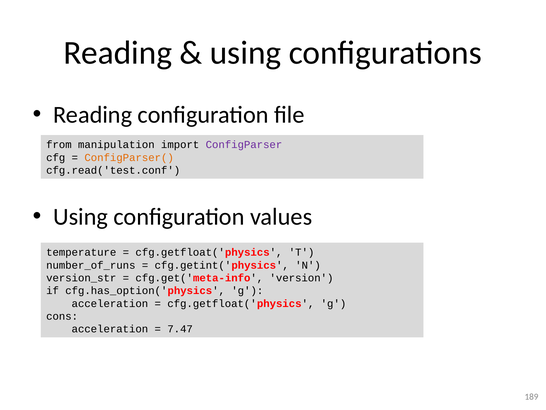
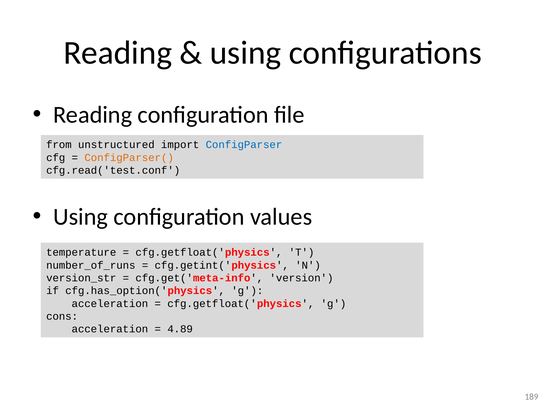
manipulation: manipulation -> unstructured
ConfigParser colour: purple -> blue
7.47: 7.47 -> 4.89
